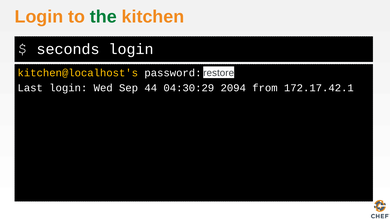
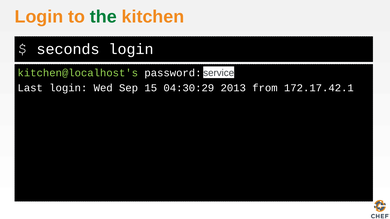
restore: restore -> service
kitchen@localhost's colour: yellow -> light green
44: 44 -> 15
2094: 2094 -> 2013
